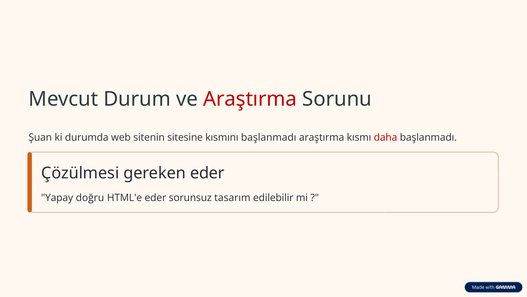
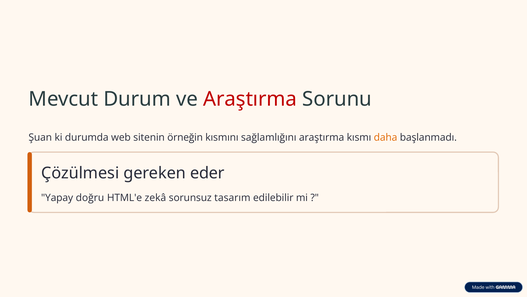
sitesine: sitesine -> örneğin
kısmını başlanmadı: başlanmadı -> sağlamlığını
daha colour: red -> orange
HTML'e eder: eder -> zekâ
